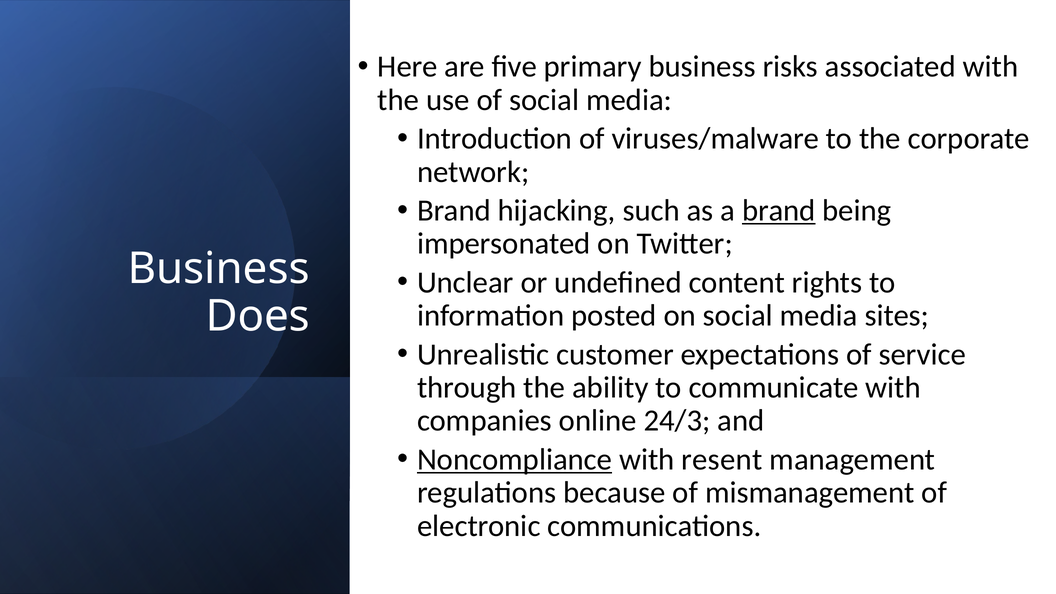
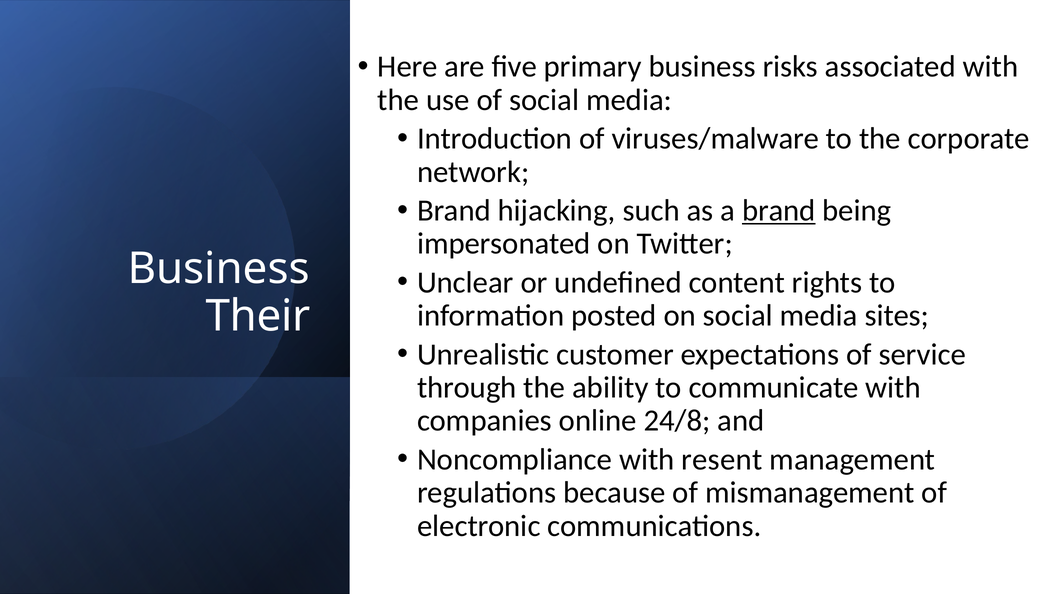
Does: Does -> Their
24/3: 24/3 -> 24/8
Noncompliance underline: present -> none
